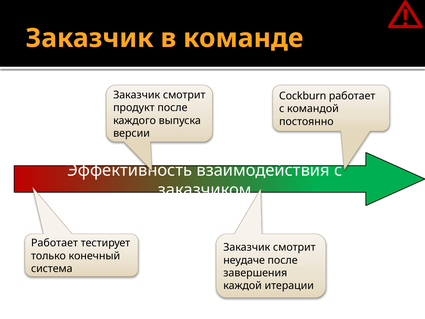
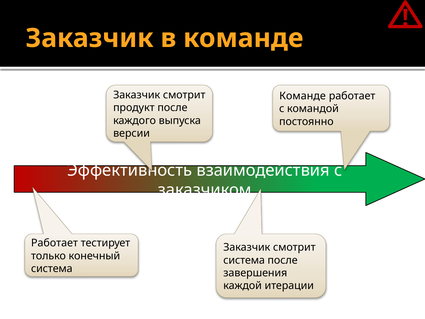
Cockburn at (303, 96): Cockburn -> Команде
неудаче at (244, 260): неудаче -> система
